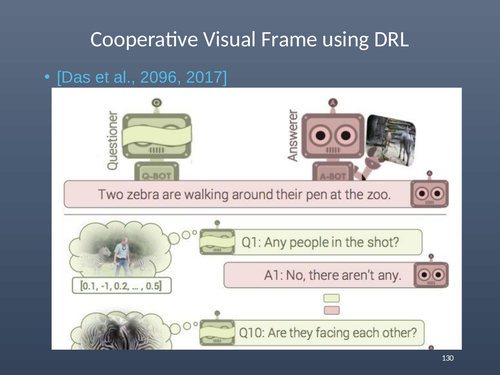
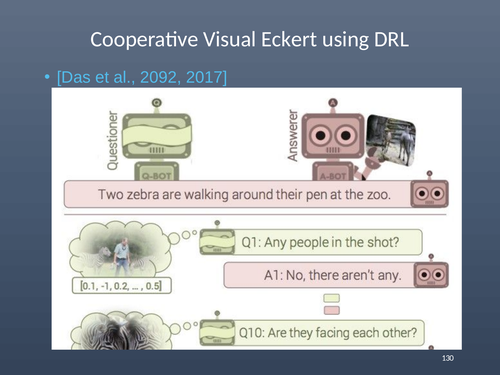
Frame: Frame -> Eckert
2096: 2096 -> 2092
